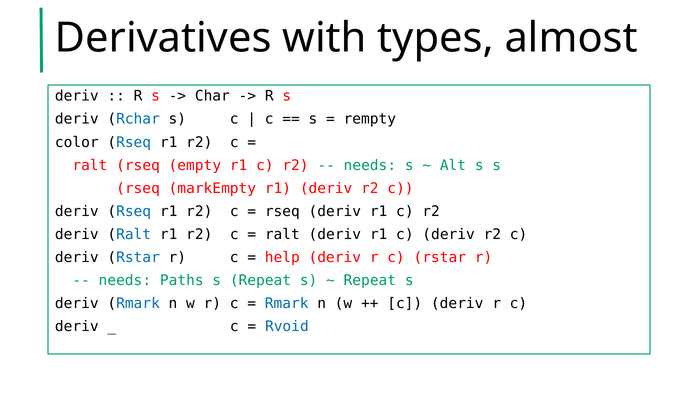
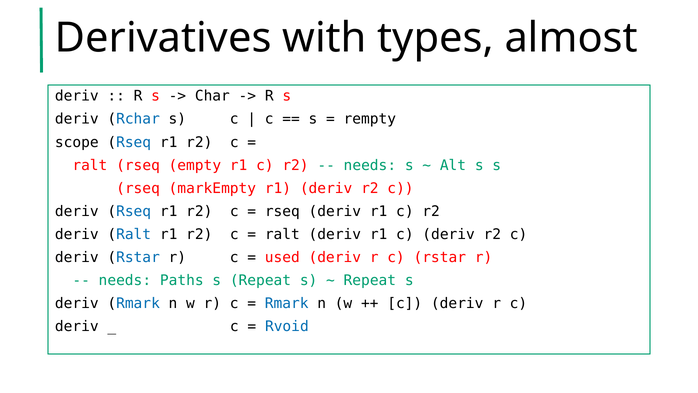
color: color -> scope
help: help -> used
